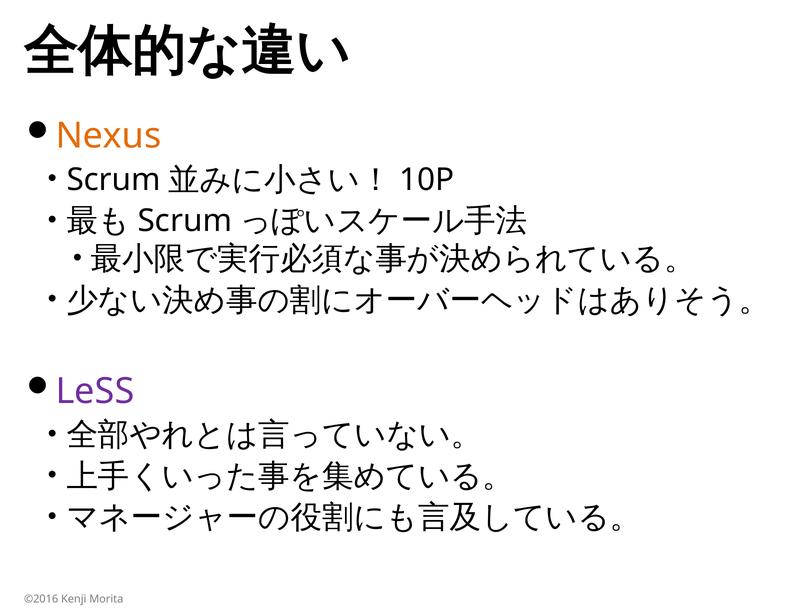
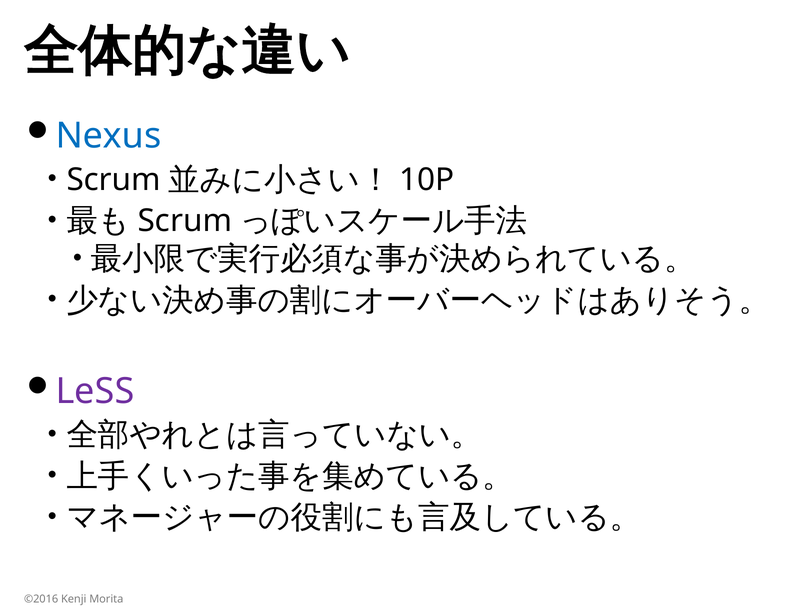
Nexus colour: orange -> blue
